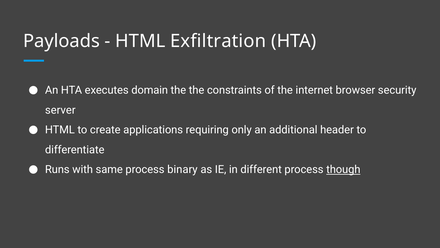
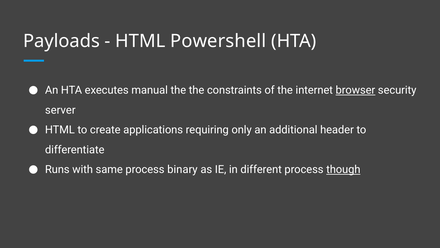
Exfiltration: Exfiltration -> Powershell
domain: domain -> manual
browser underline: none -> present
